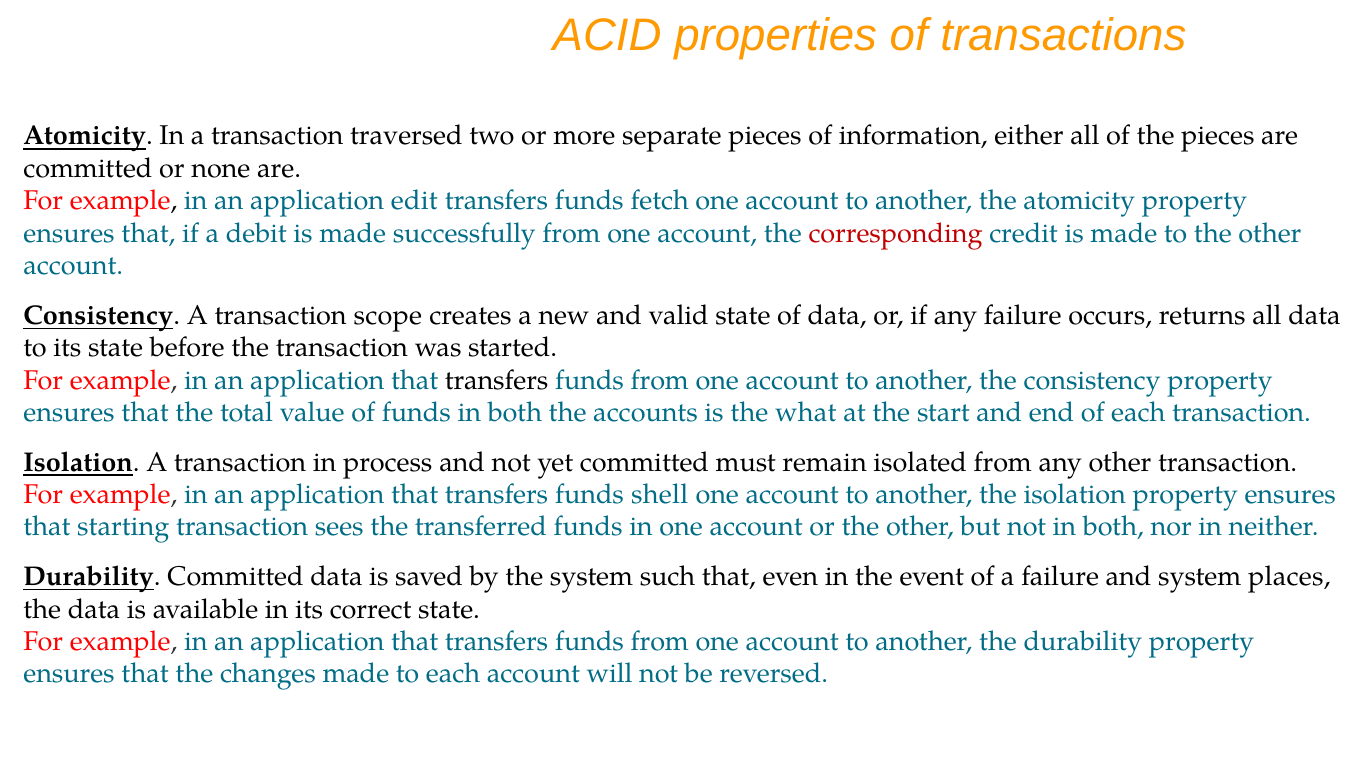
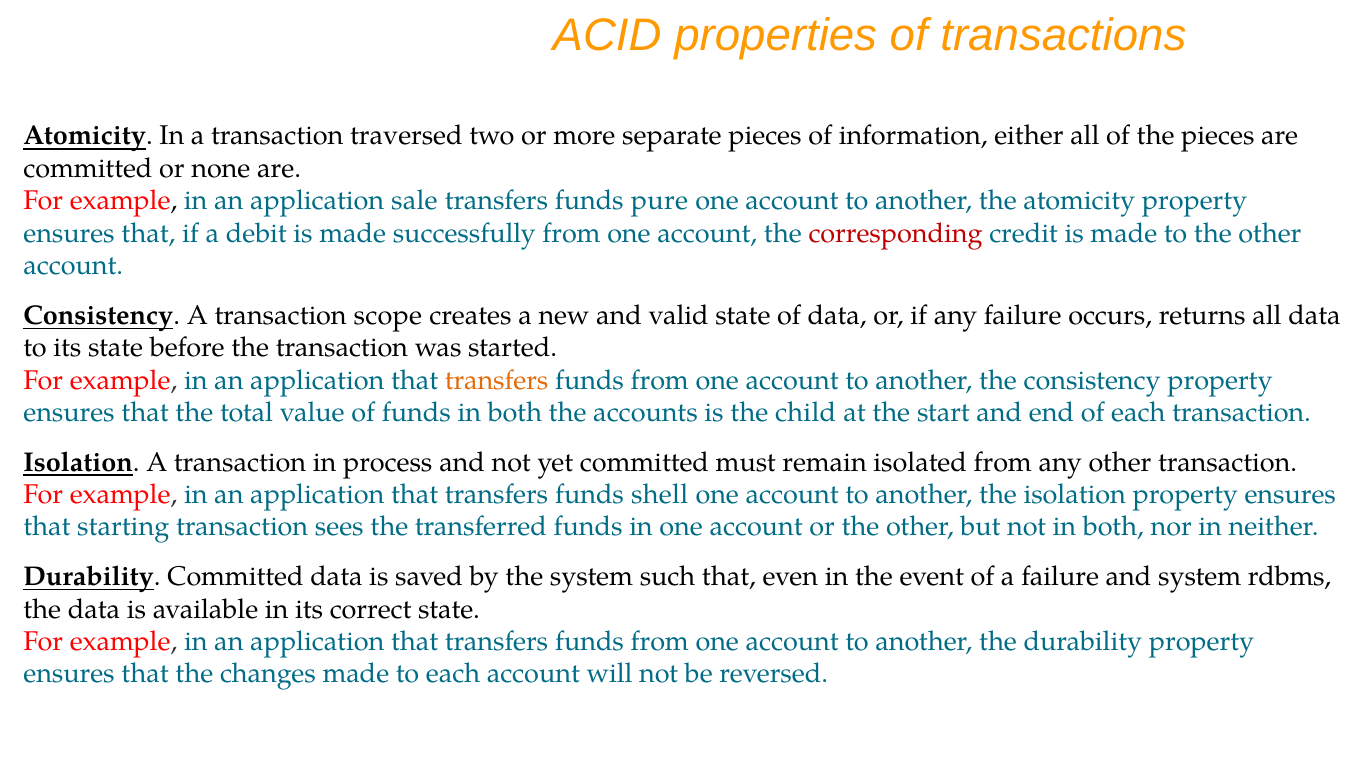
edit: edit -> sale
fetch: fetch -> pure
transfers at (497, 380) colour: black -> orange
what: what -> child
places: places -> rdbms
